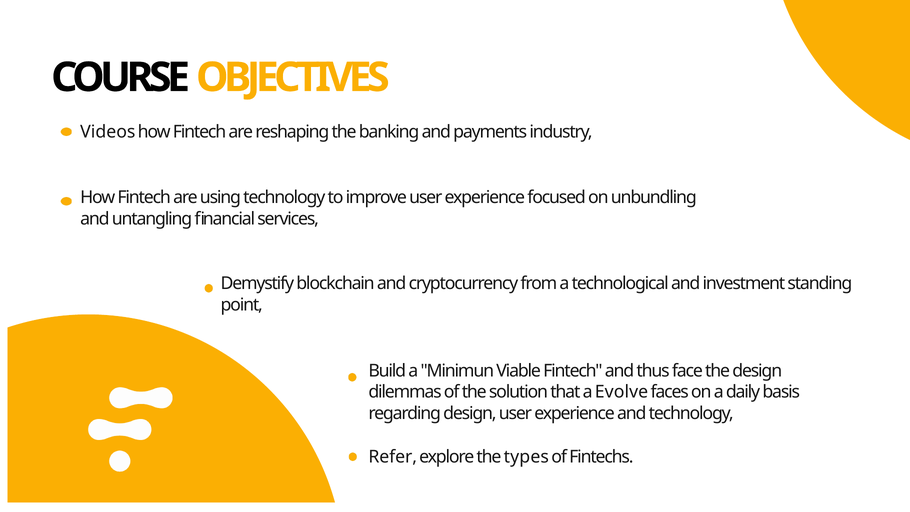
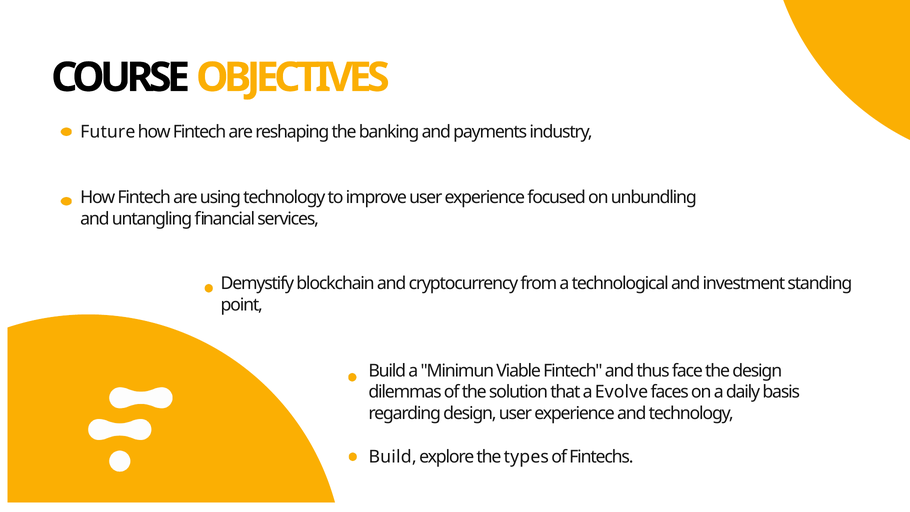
Videos: Videos -> Future
Refer at (393, 457): Refer -> Build
